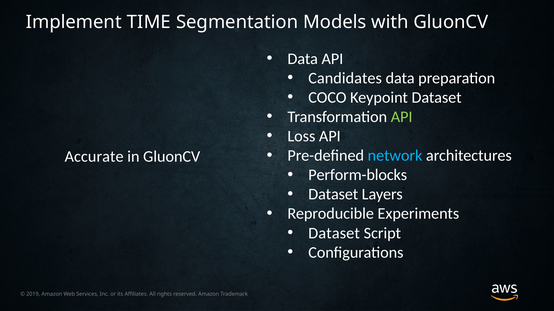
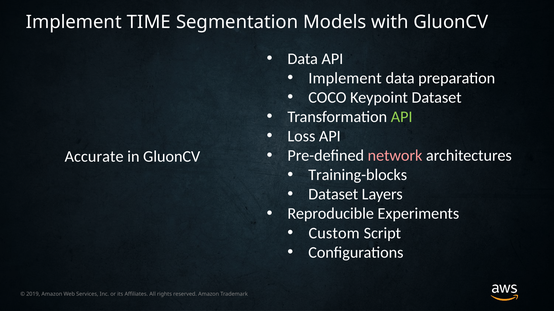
Candidates at (345, 78): Candidates -> Implement
network colour: light blue -> pink
Perform-blocks: Perform-blocks -> Training-blocks
Dataset at (334, 233): Dataset -> Custom
